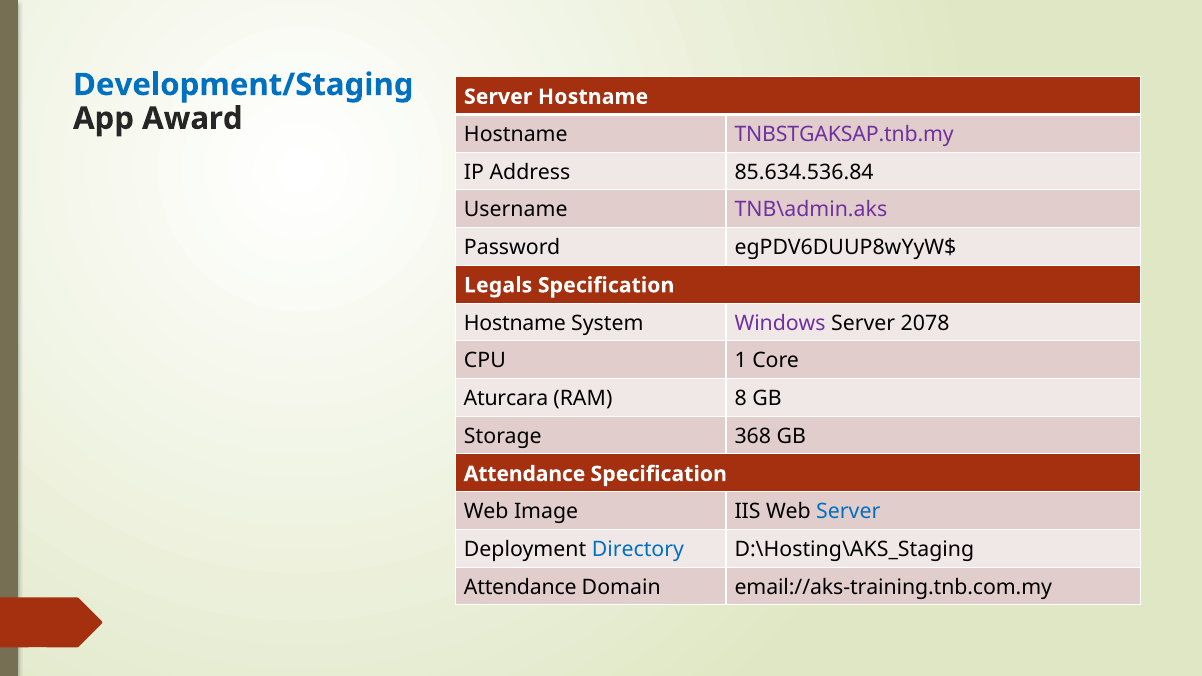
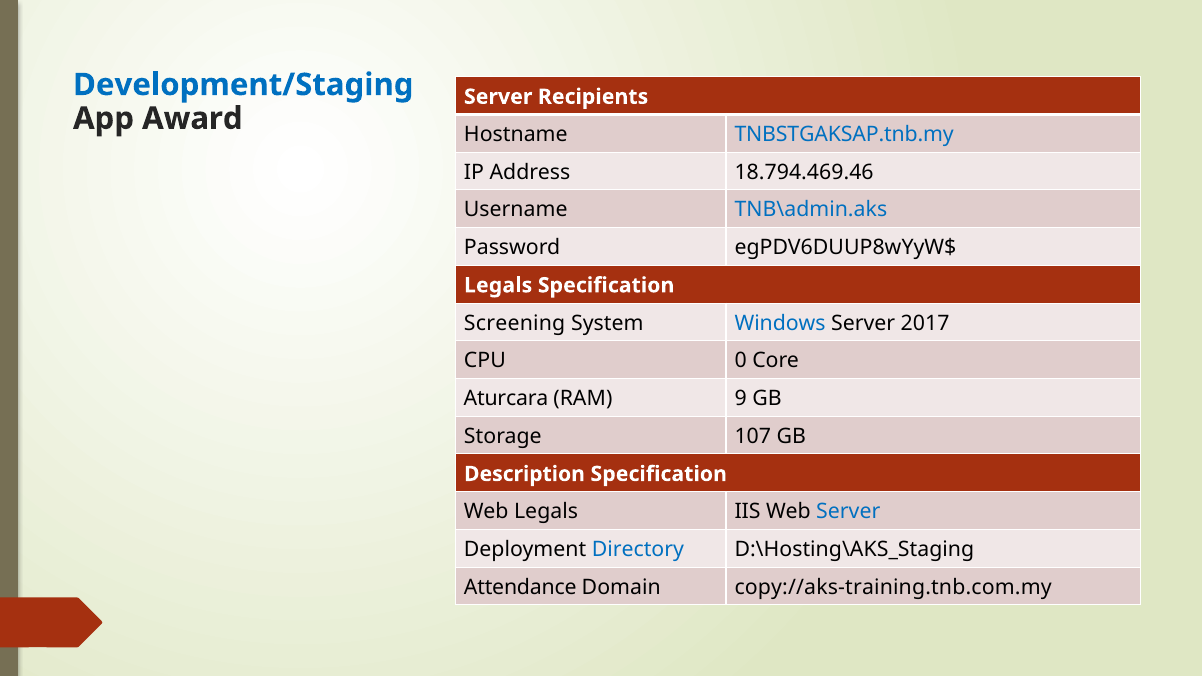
Server Hostname: Hostname -> Recipients
TNBSTGAKSAP.tnb.my colour: purple -> blue
85.634.536.84: 85.634.536.84 -> 18.794.469.46
TNB\admin.aks colour: purple -> blue
Hostname at (515, 323): Hostname -> Screening
Windows colour: purple -> blue
2078: 2078 -> 2017
1: 1 -> 0
8: 8 -> 9
368: 368 -> 107
Attendance at (525, 474): Attendance -> Description
Web Image: Image -> Legals
email://aks-training.tnb.com.my: email://aks-training.tnb.com.my -> copy://aks-training.tnb.com.my
